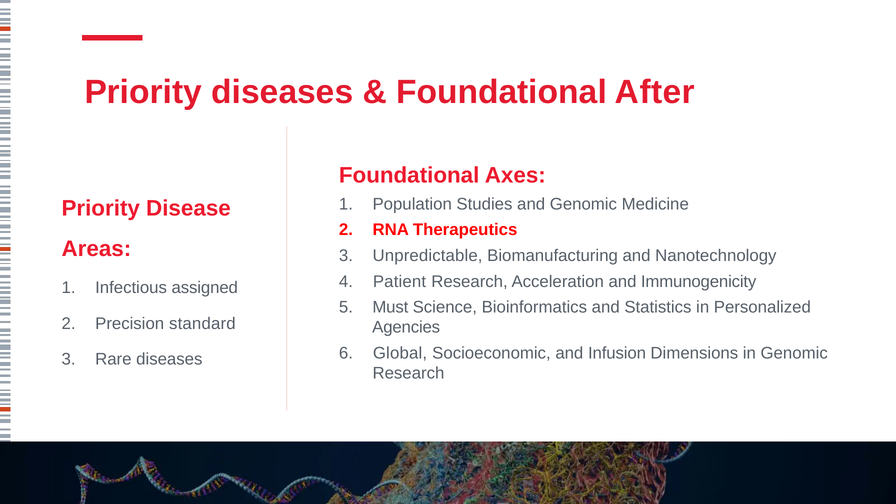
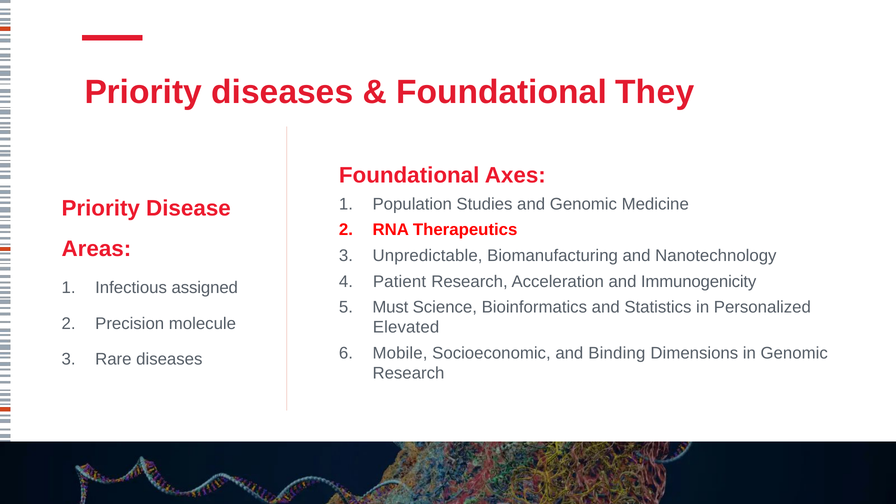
After: After -> They
standard: standard -> molecule
Agencies: Agencies -> Elevated
Global: Global -> Mobile
Infusion: Infusion -> Binding
